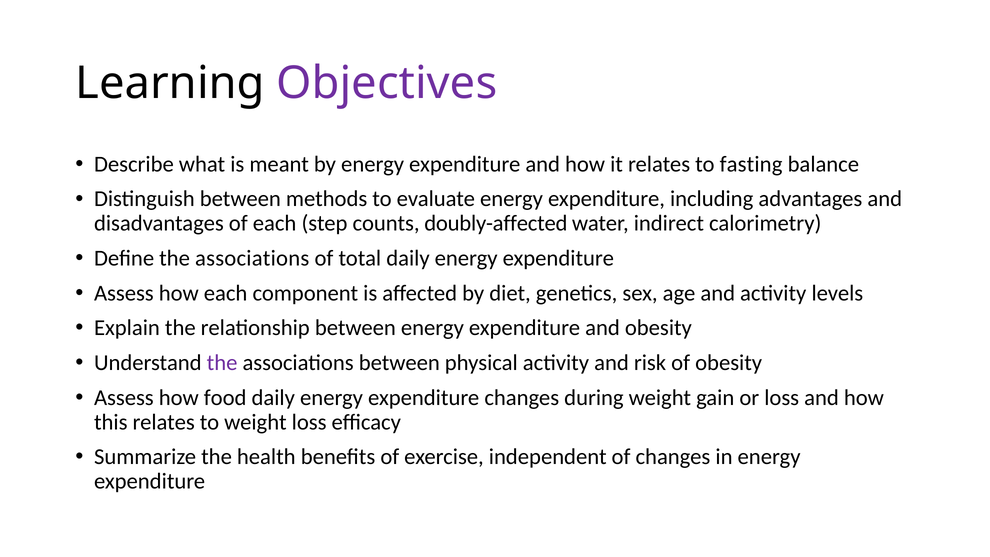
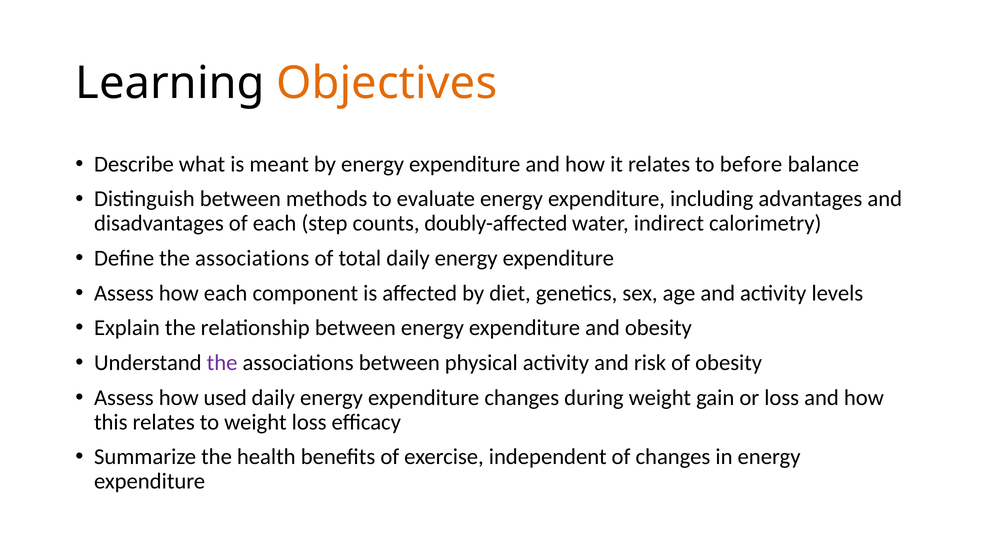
Objectives colour: purple -> orange
fasting: fasting -> before
food: food -> used
